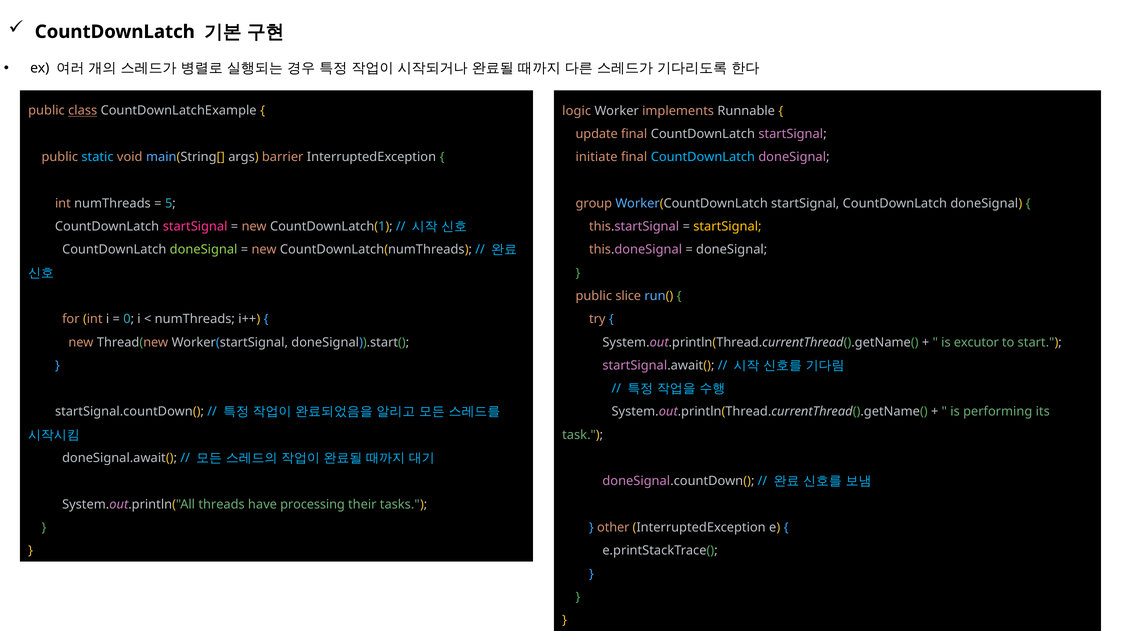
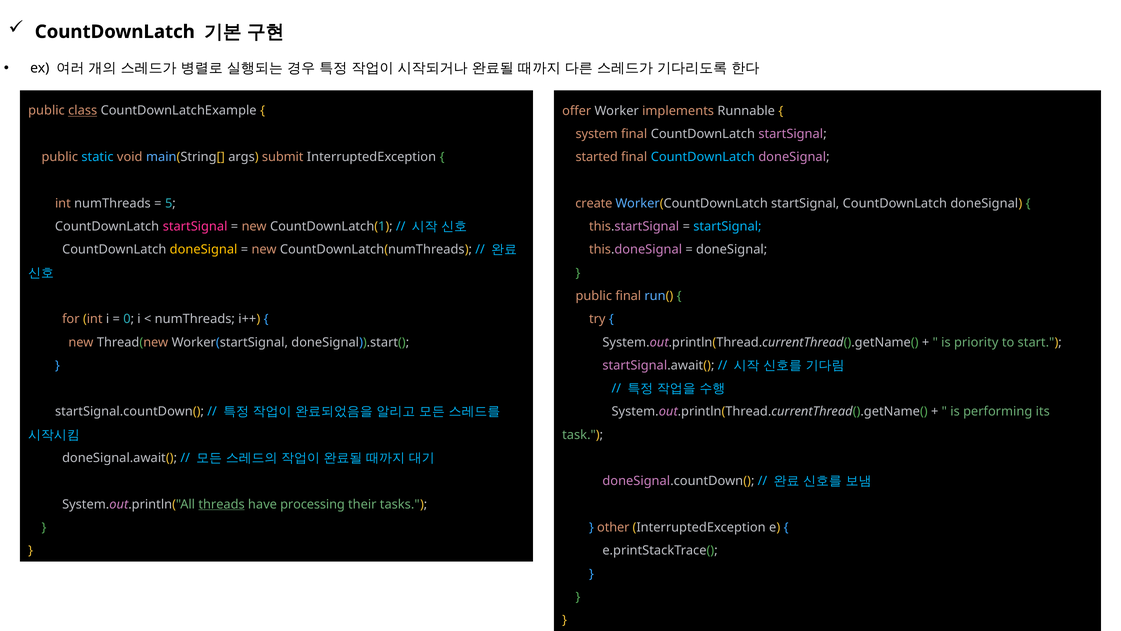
logic: logic -> offer
update: update -> system
barrier: barrier -> submit
initiate: initiate -> started
group: group -> create
startSignal at (727, 226) colour: yellow -> light blue
doneSignal at (204, 249) colour: light green -> yellow
public slice: slice -> final
excutor: excutor -> priority
threads underline: none -> present
